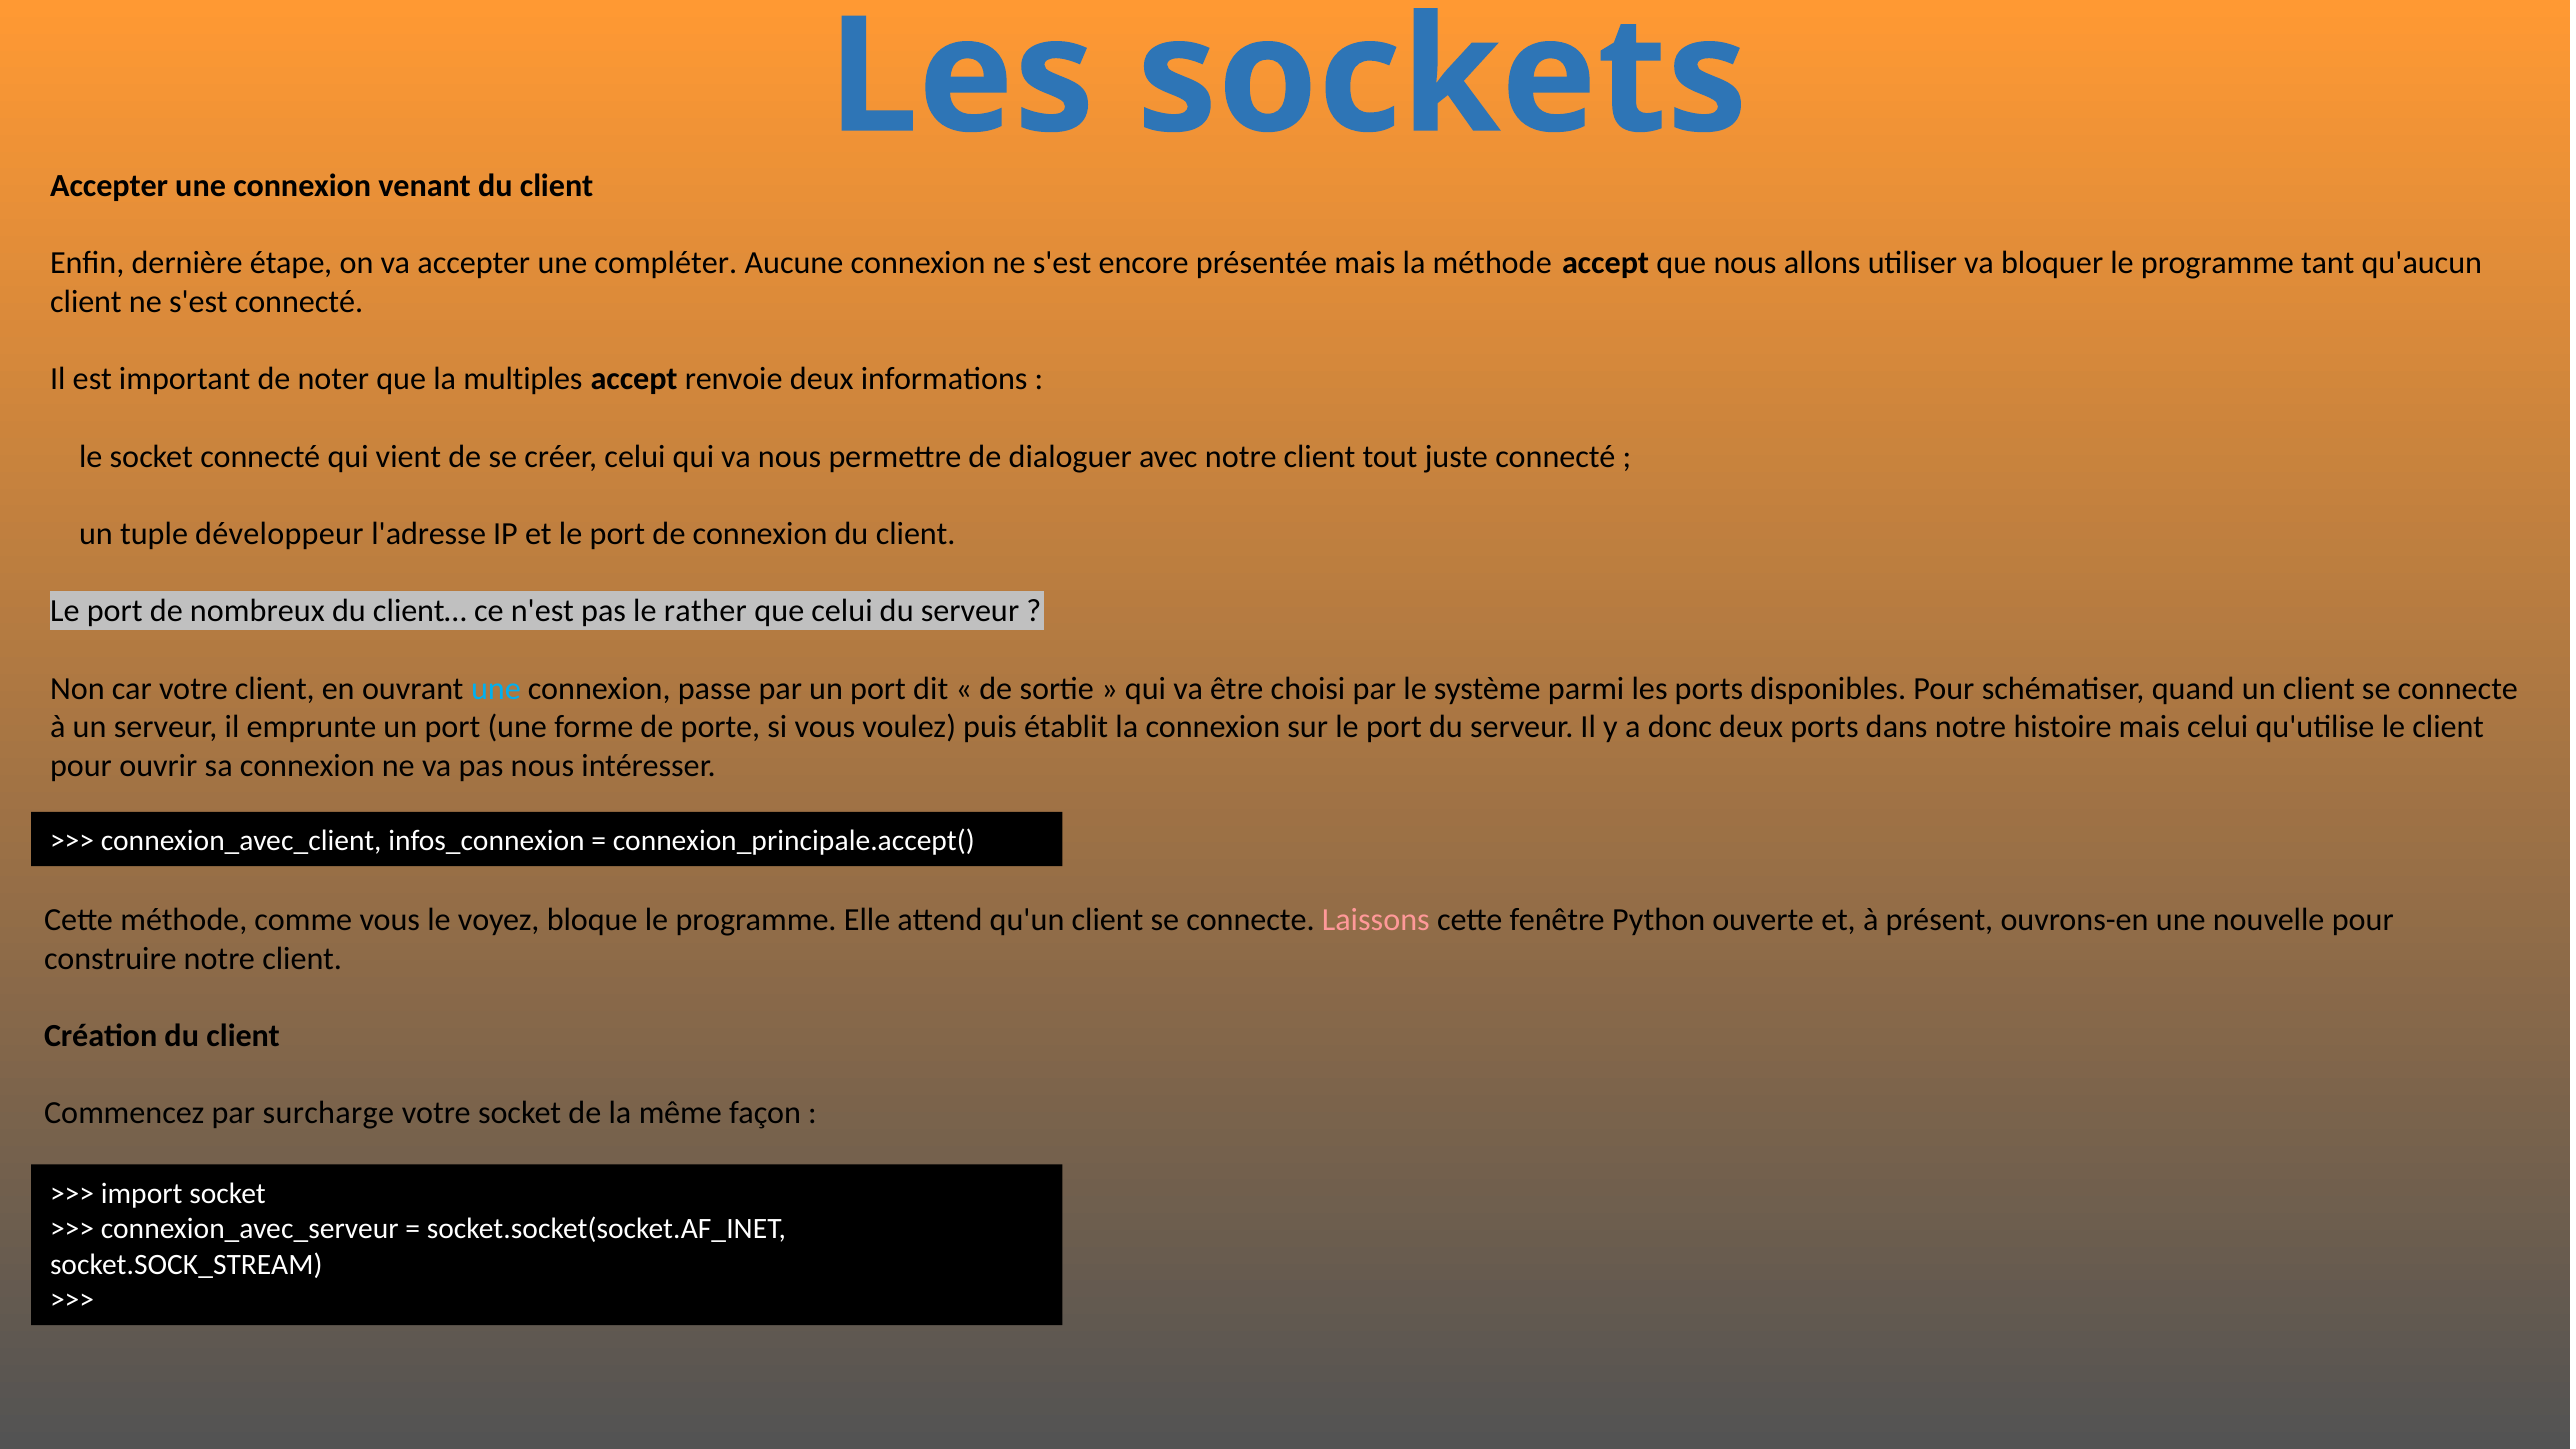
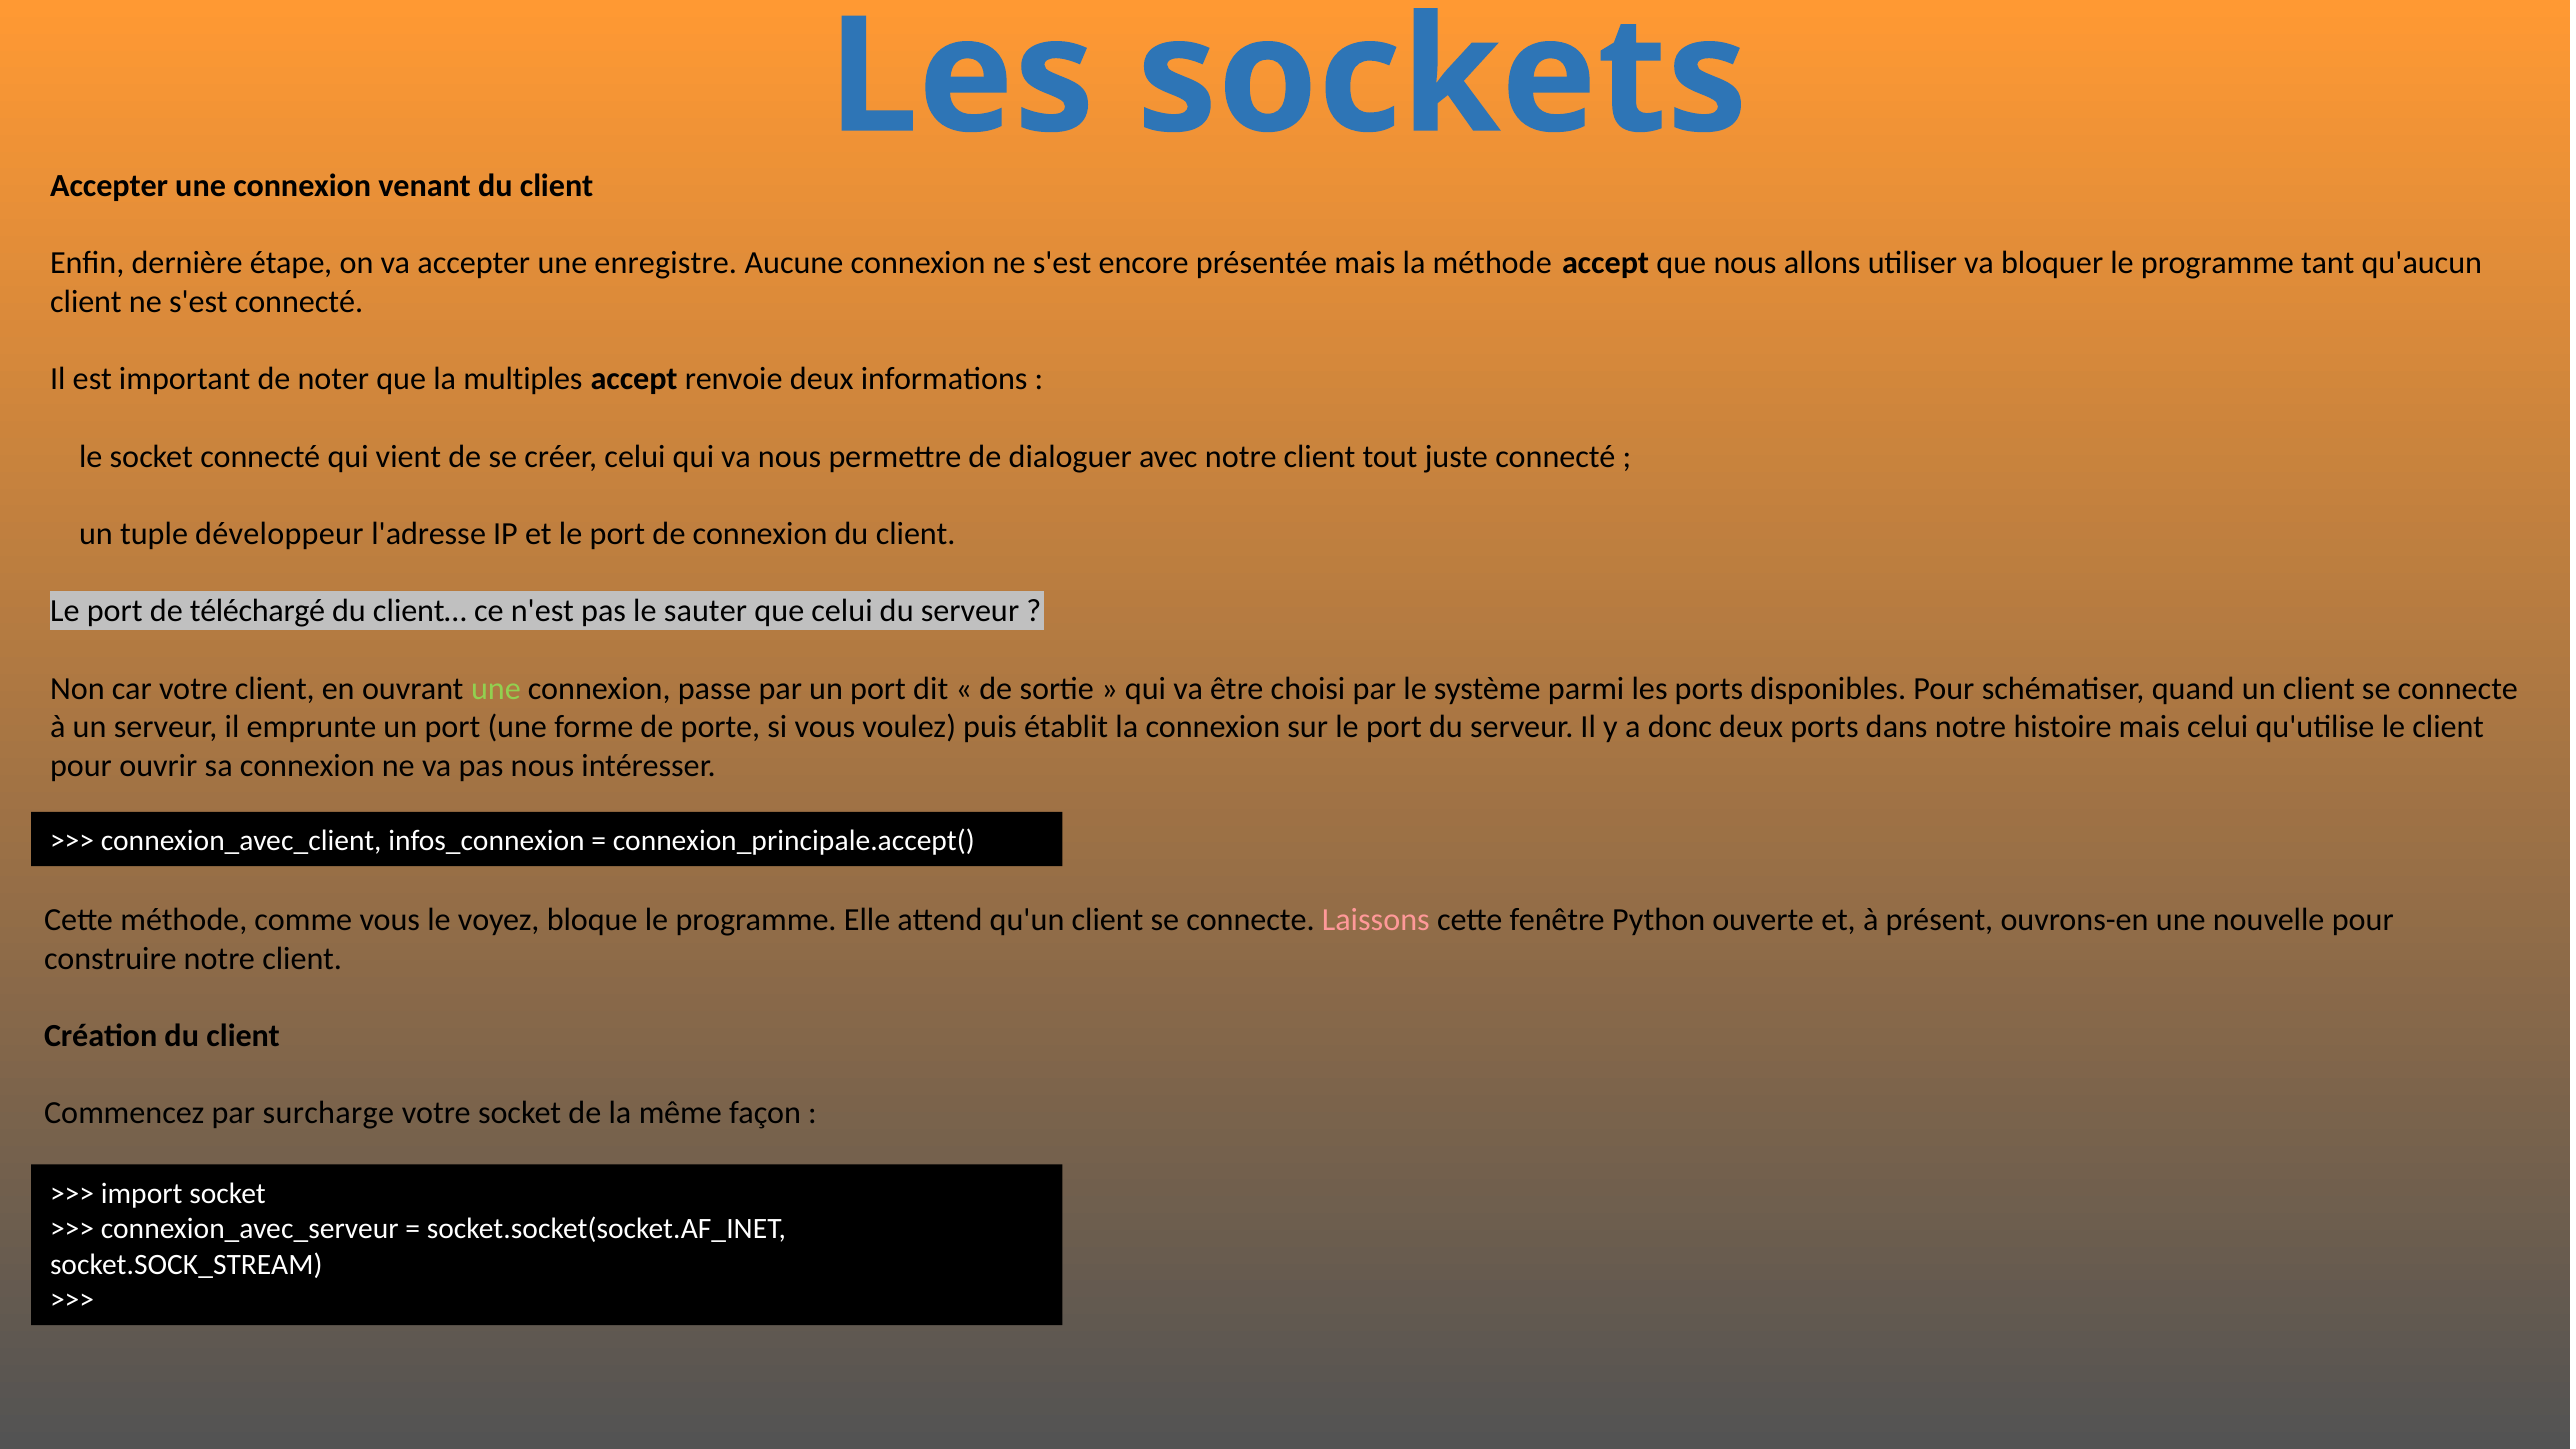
compléter: compléter -> enregistre
nombreux: nombreux -> téléchargé
rather: rather -> sauter
une at (496, 688) colour: light blue -> light green
